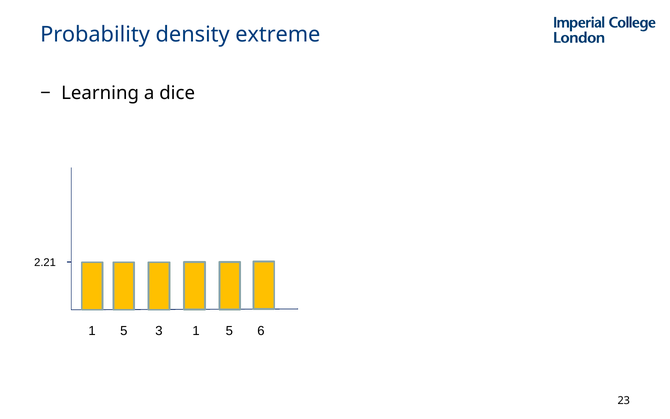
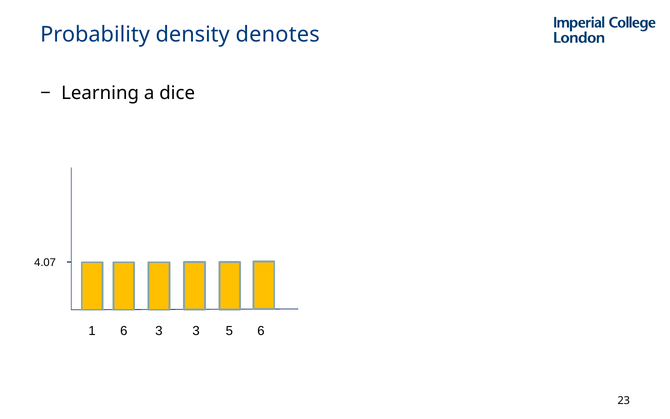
extreme: extreme -> denotes
2.21: 2.21 -> 4.07
5 at (124, 331): 5 -> 6
3 1: 1 -> 3
